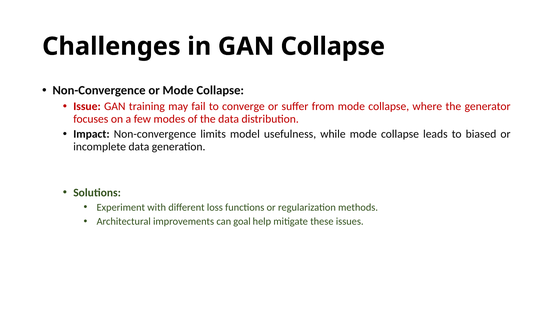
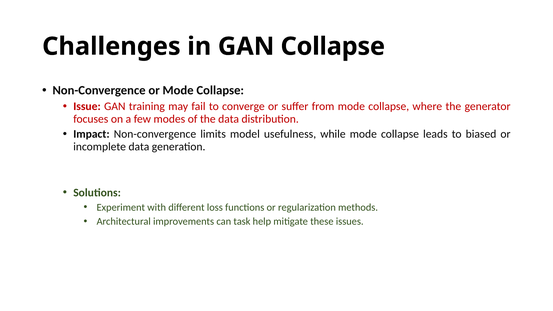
goal: goal -> task
